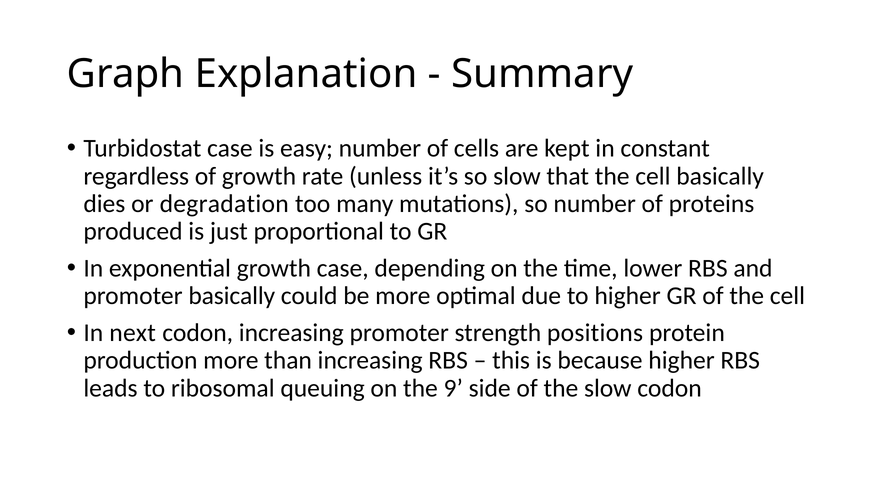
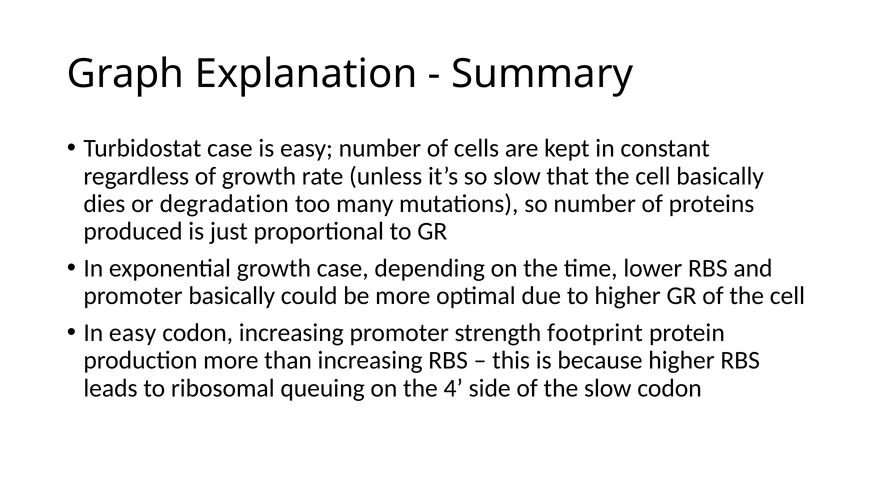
In next: next -> easy
positions: positions -> footprint
9: 9 -> 4
